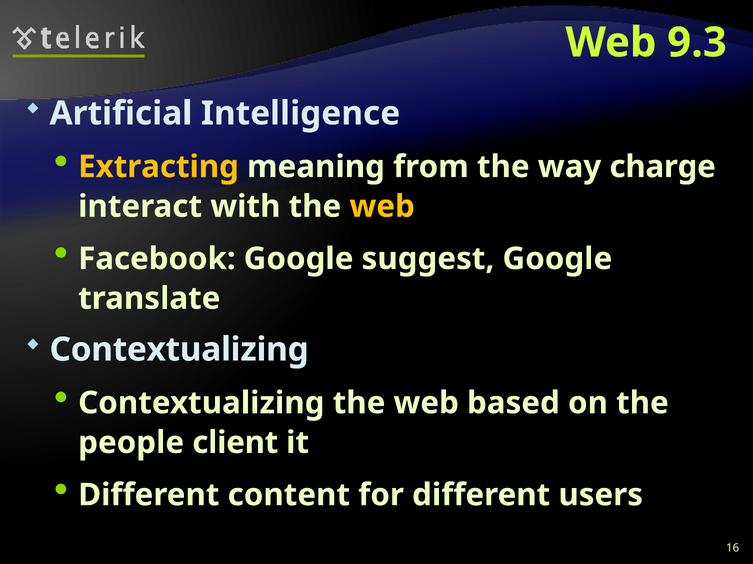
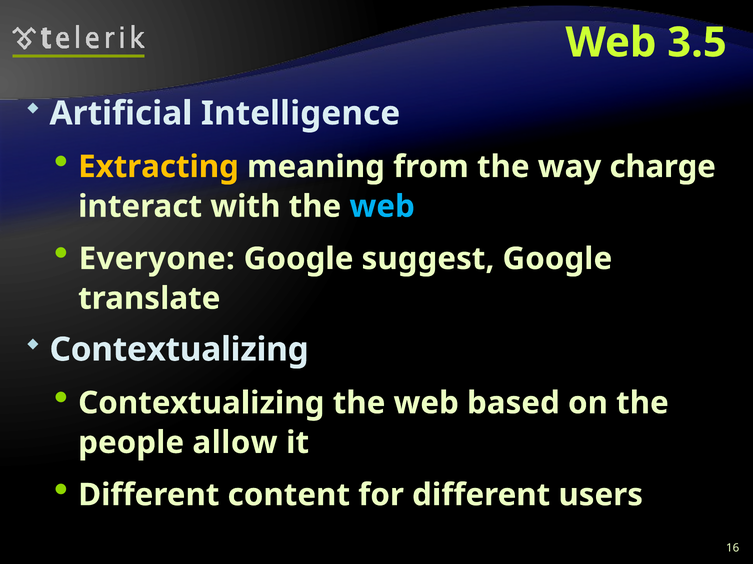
9.3: 9.3 -> 3.5
web at (382, 207) colour: yellow -> light blue
Facebook: Facebook -> Everyone
client: client -> allow
